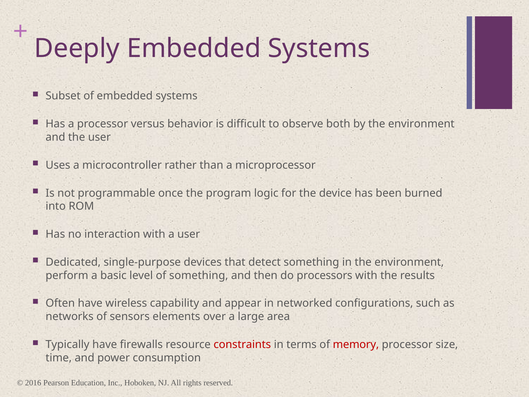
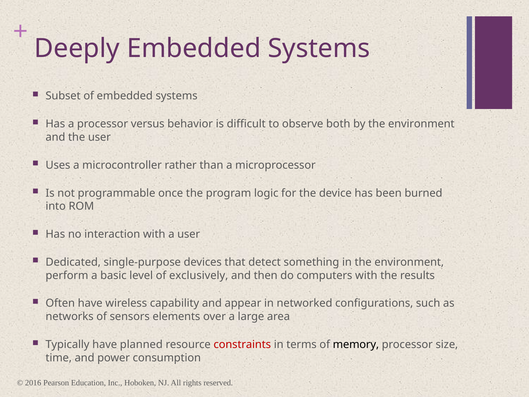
of something: something -> exclusively
processors: processors -> computers
firewalls: firewalls -> planned
memory colour: red -> black
